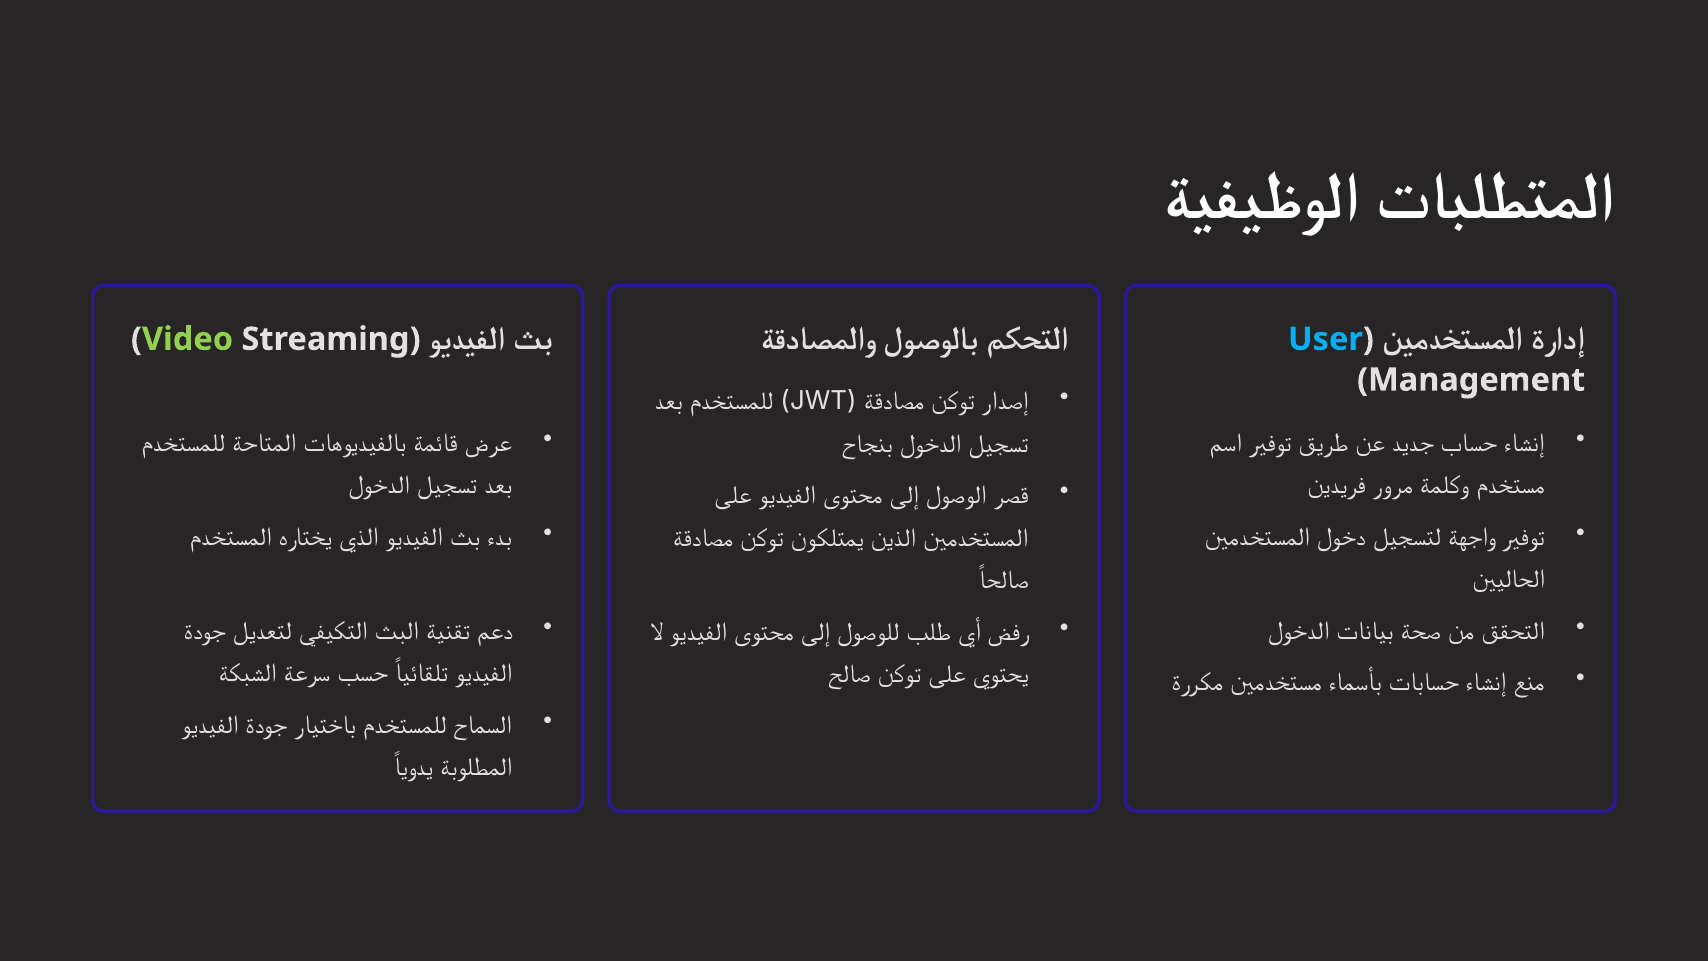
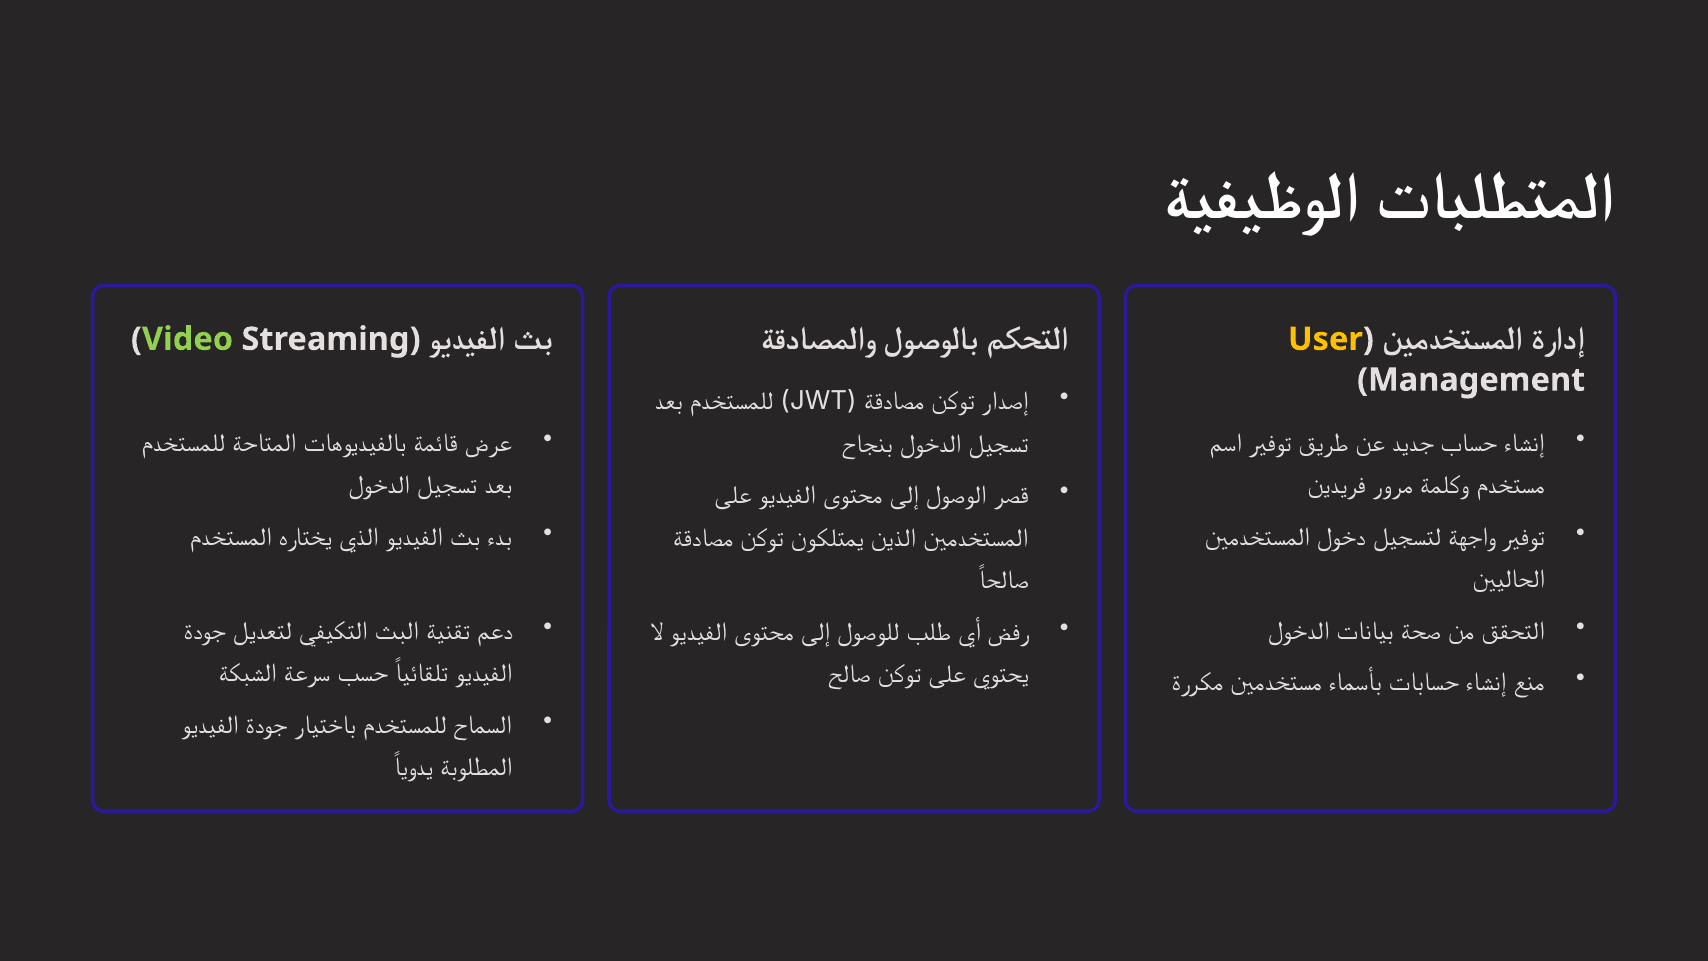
User colour: light blue -> yellow
